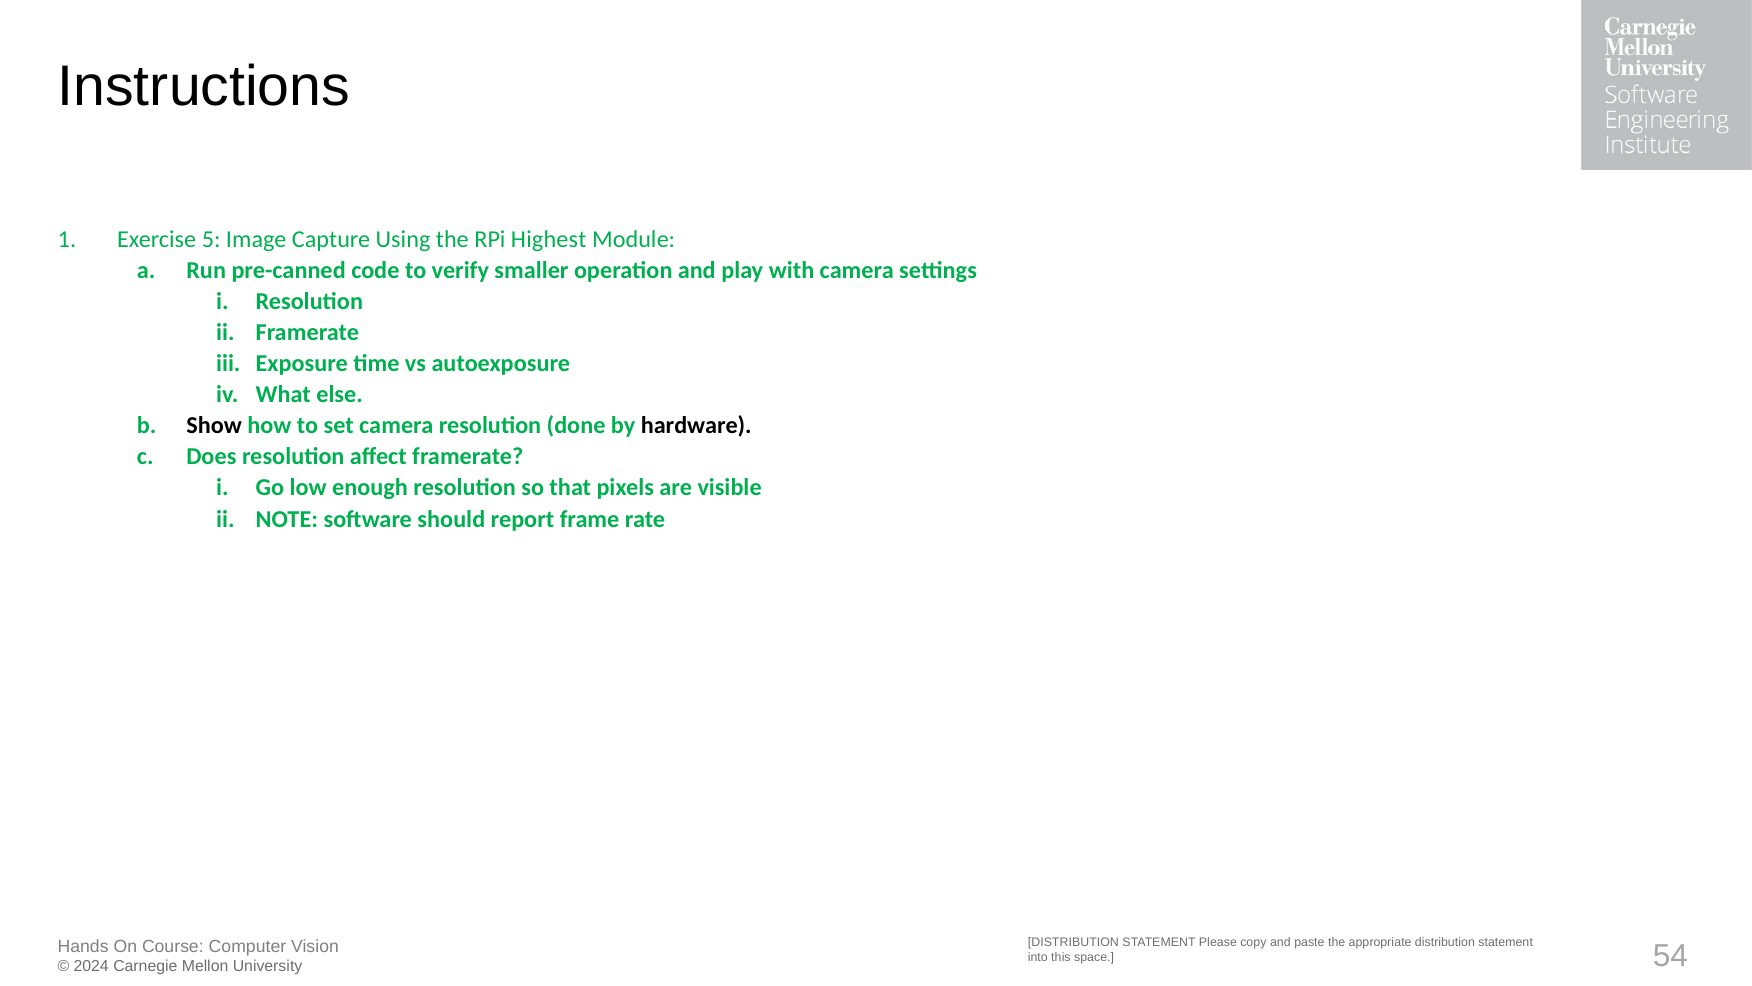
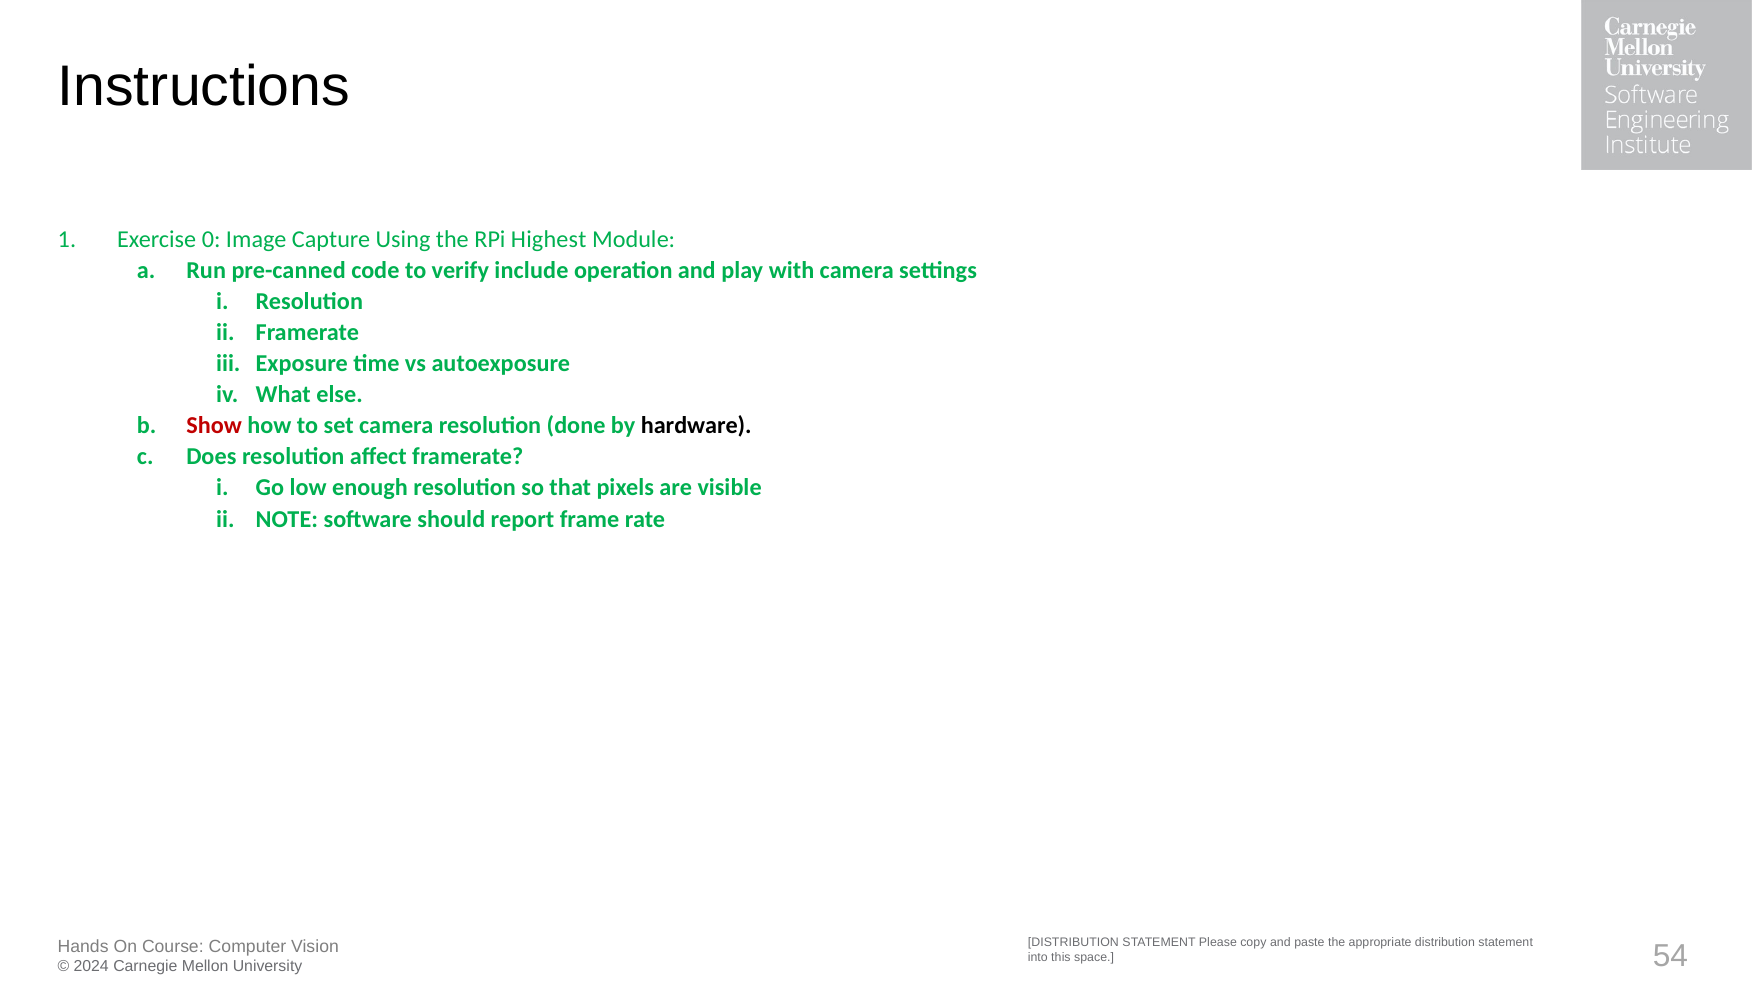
5: 5 -> 0
smaller: smaller -> include
Show colour: black -> red
